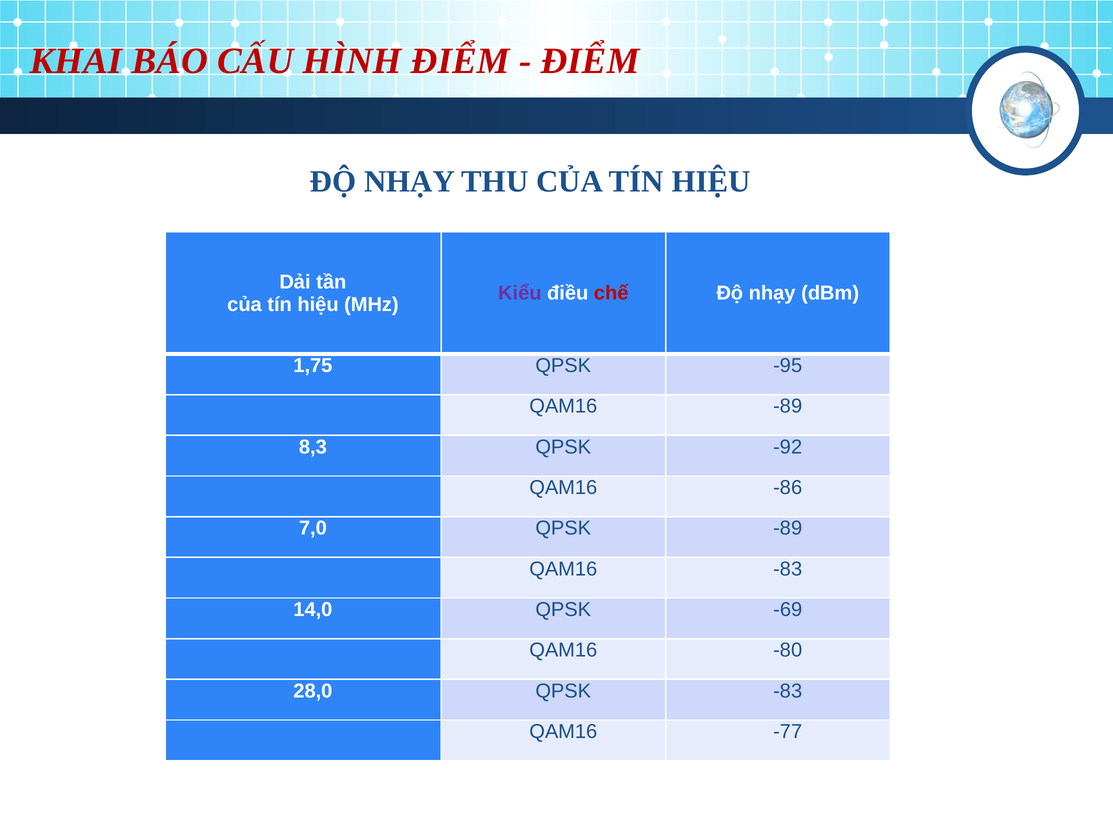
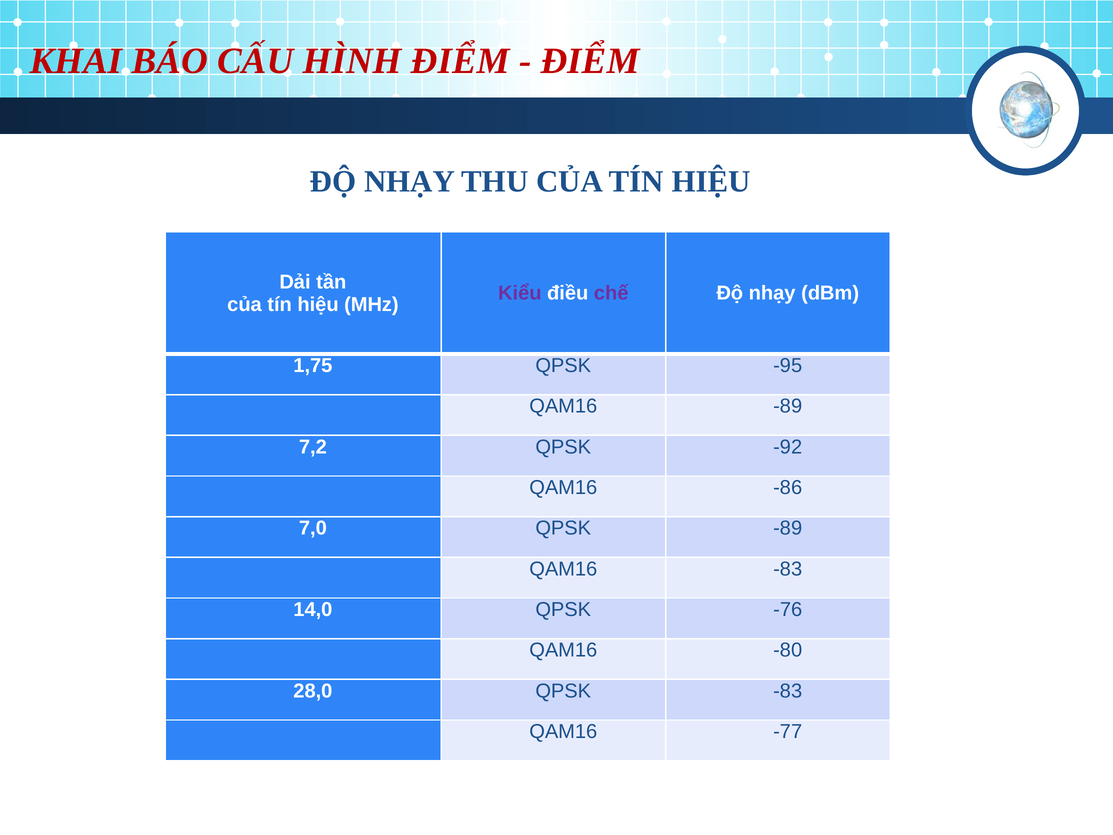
chế colour: red -> purple
8,3: 8,3 -> 7,2
-69: -69 -> -76
